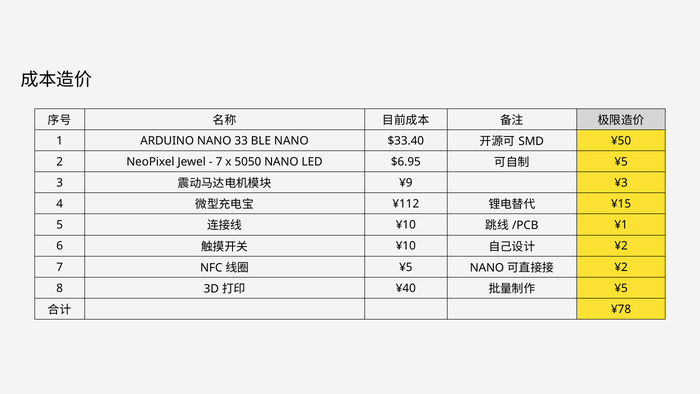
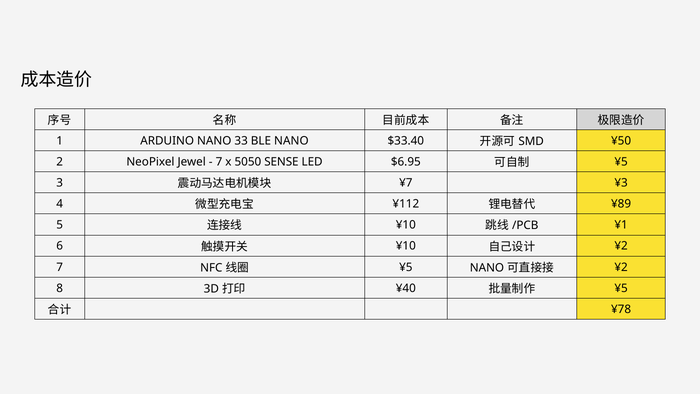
5050 NANO: NANO -> SENSE
¥9: ¥9 -> ¥7
¥15: ¥15 -> ¥89
